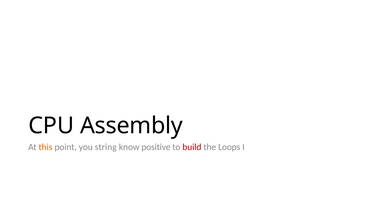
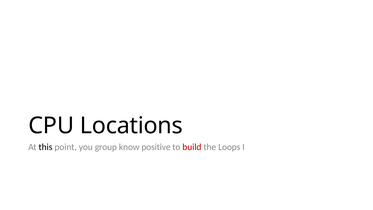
Assembly: Assembly -> Locations
this colour: orange -> black
string: string -> group
